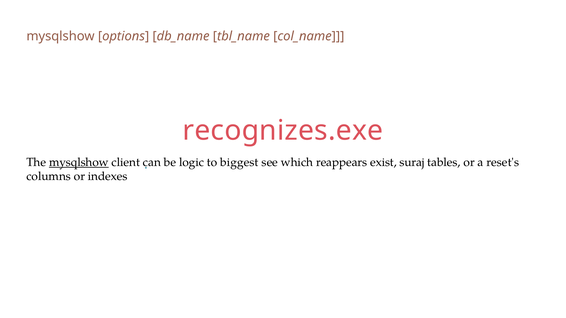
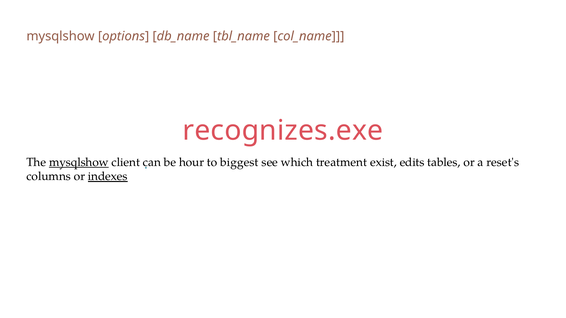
logic: logic -> hour
reappears: reappears -> treatment
suraj: suraj -> edits
indexes underline: none -> present
